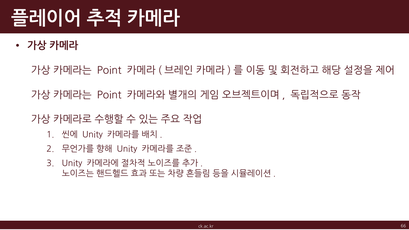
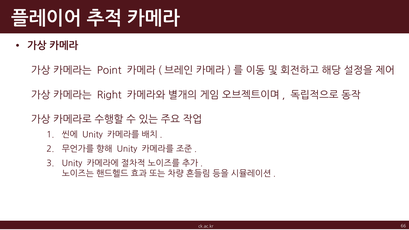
Point at (109, 95): Point -> Right
